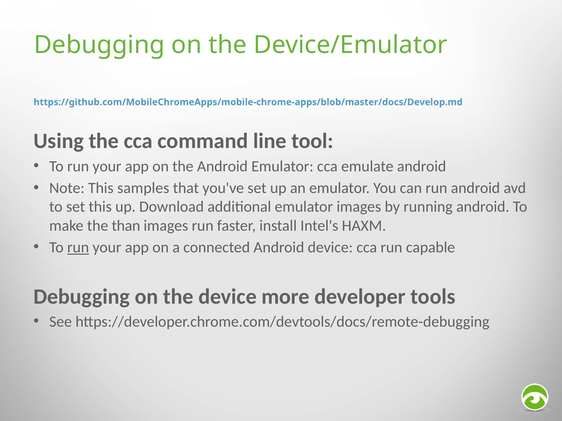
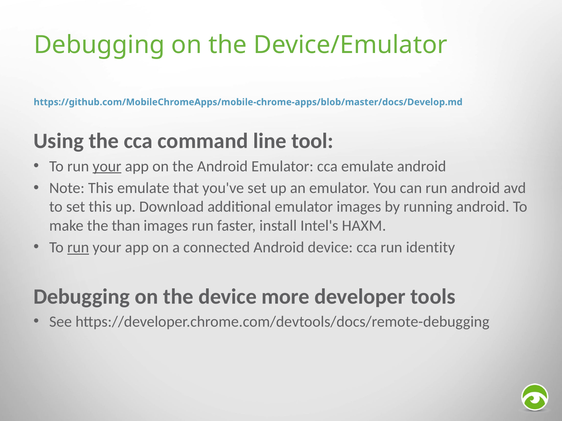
your at (107, 166) underline: none -> present
This samples: samples -> emulate
capable: capable -> identity
